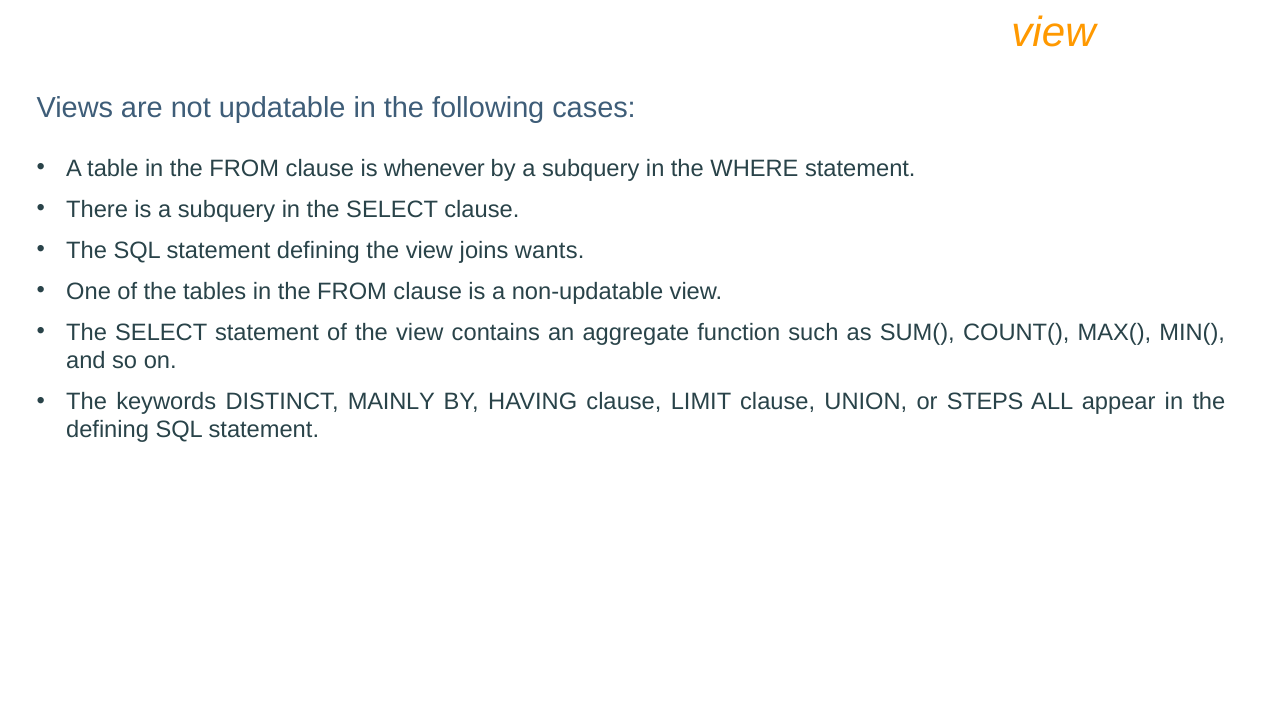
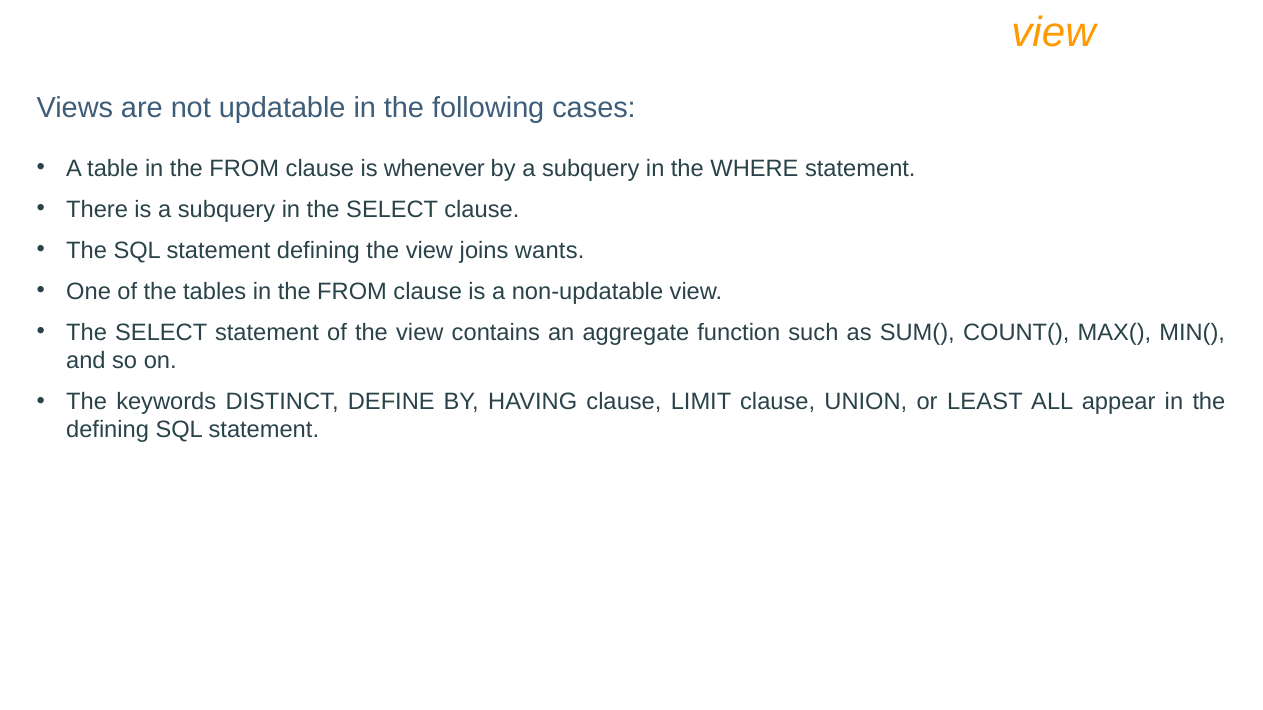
MAINLY: MAINLY -> DEFINE
STEPS: STEPS -> LEAST
